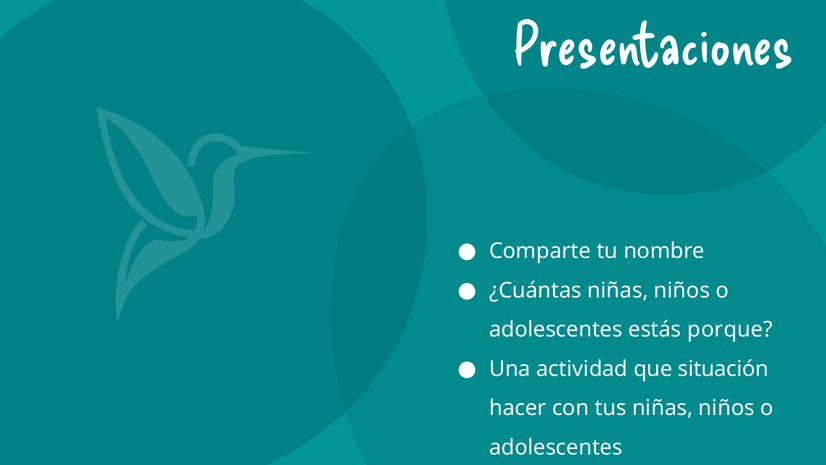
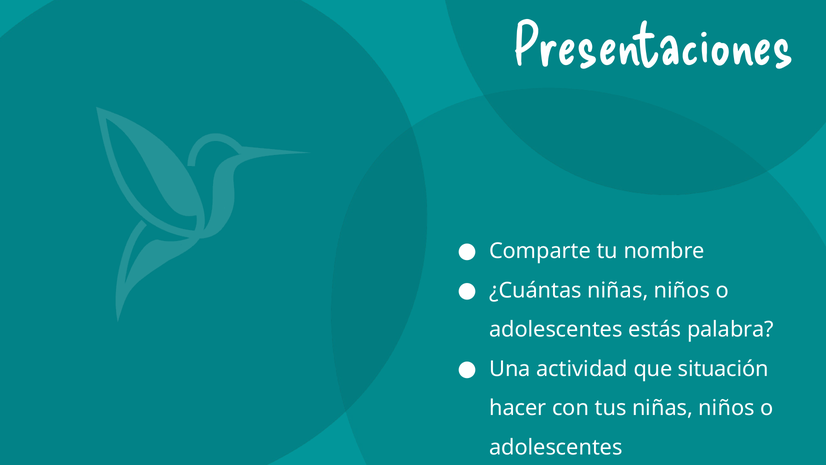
porque: porque -> palabra
